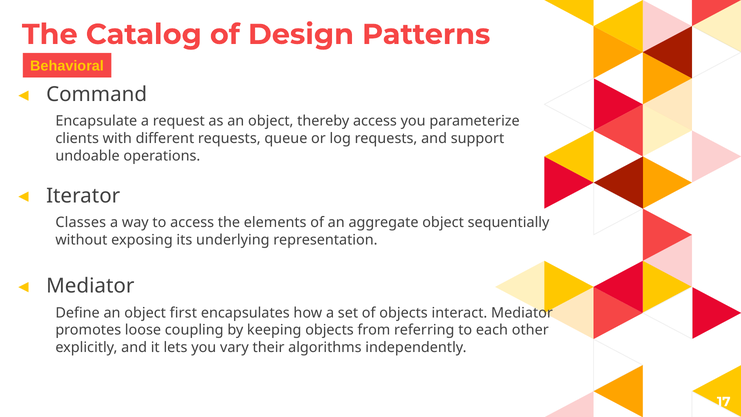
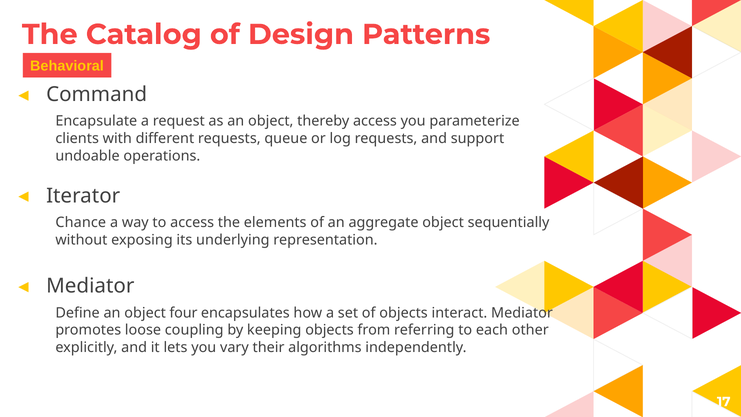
Classes: Classes -> Chance
first: first -> four
